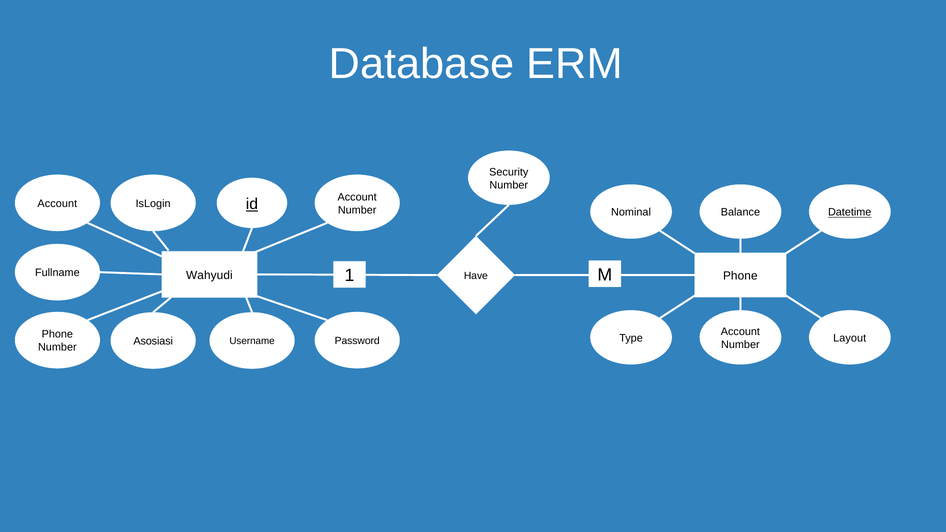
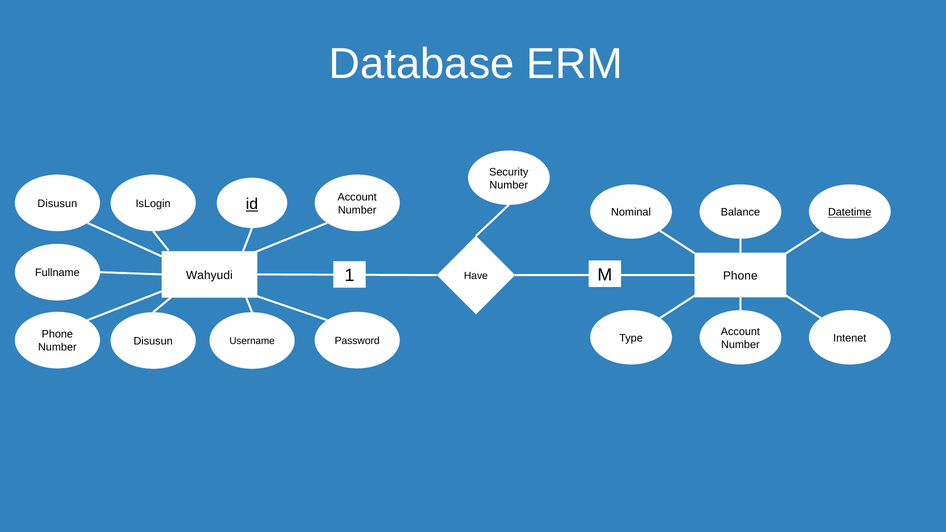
Account at (57, 204): Account -> Disusun
Layout: Layout -> Intenet
Asosiasi at (153, 341): Asosiasi -> Disusun
